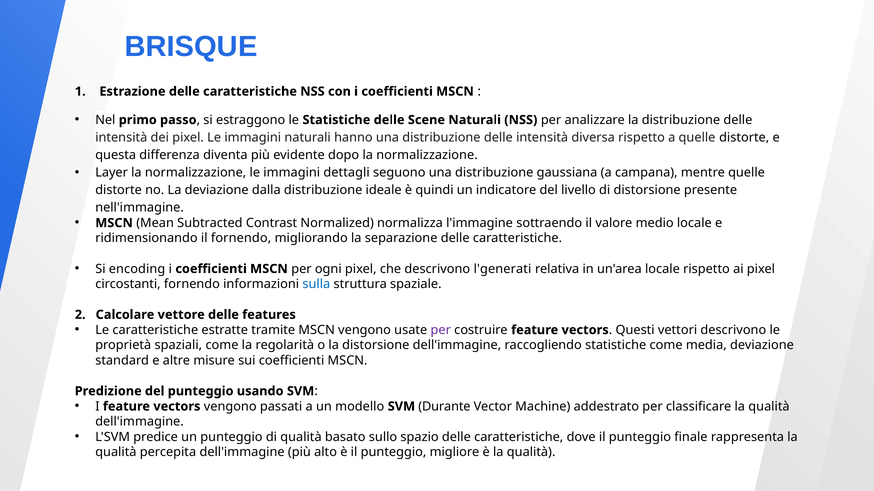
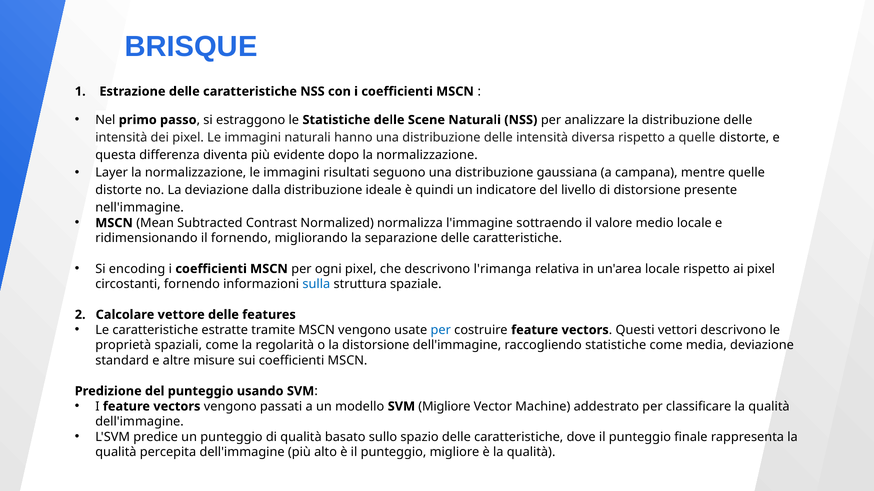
dettagli: dettagli -> risultati
l'generati: l'generati -> l'rimanga
per at (441, 330) colour: purple -> blue
SVM Durante: Durante -> Migliore
